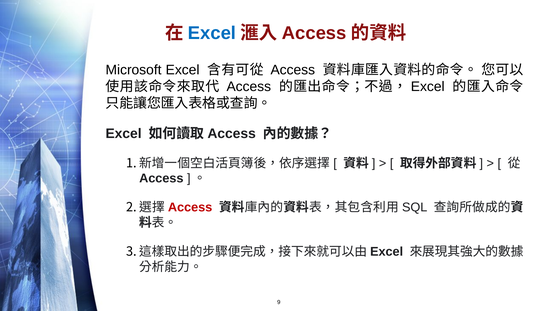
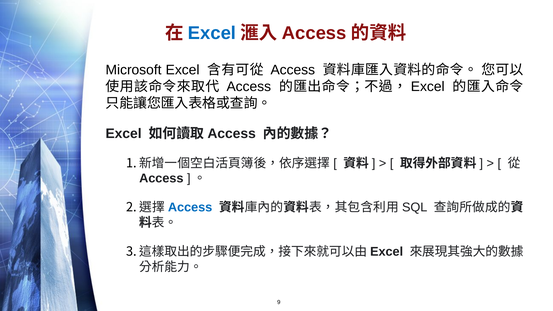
Access at (190, 208) colour: red -> blue
